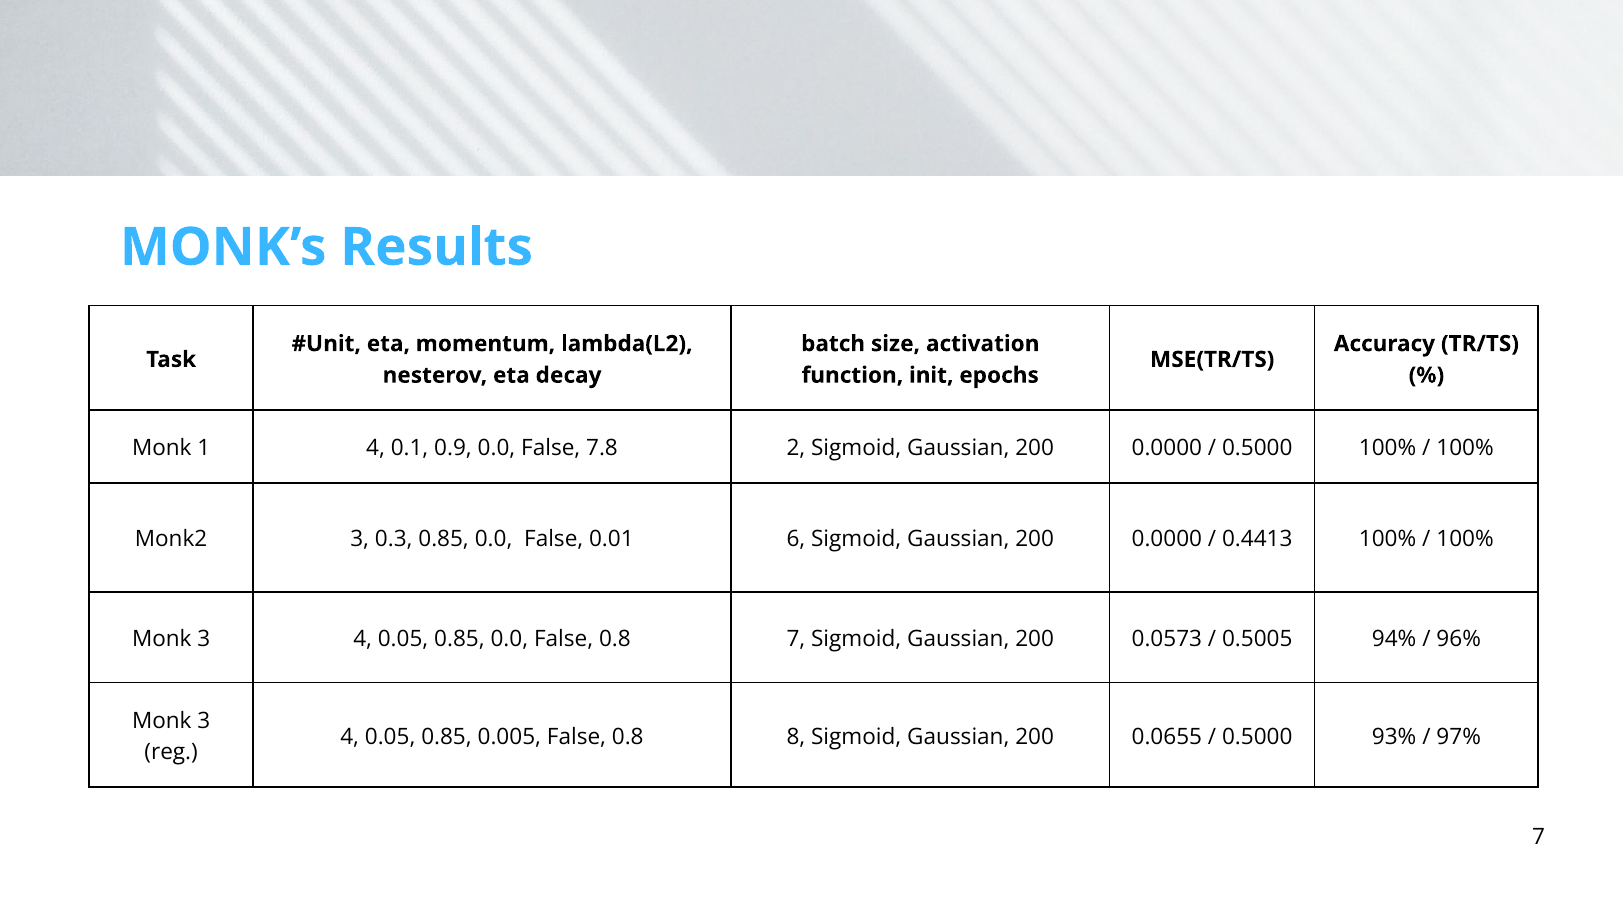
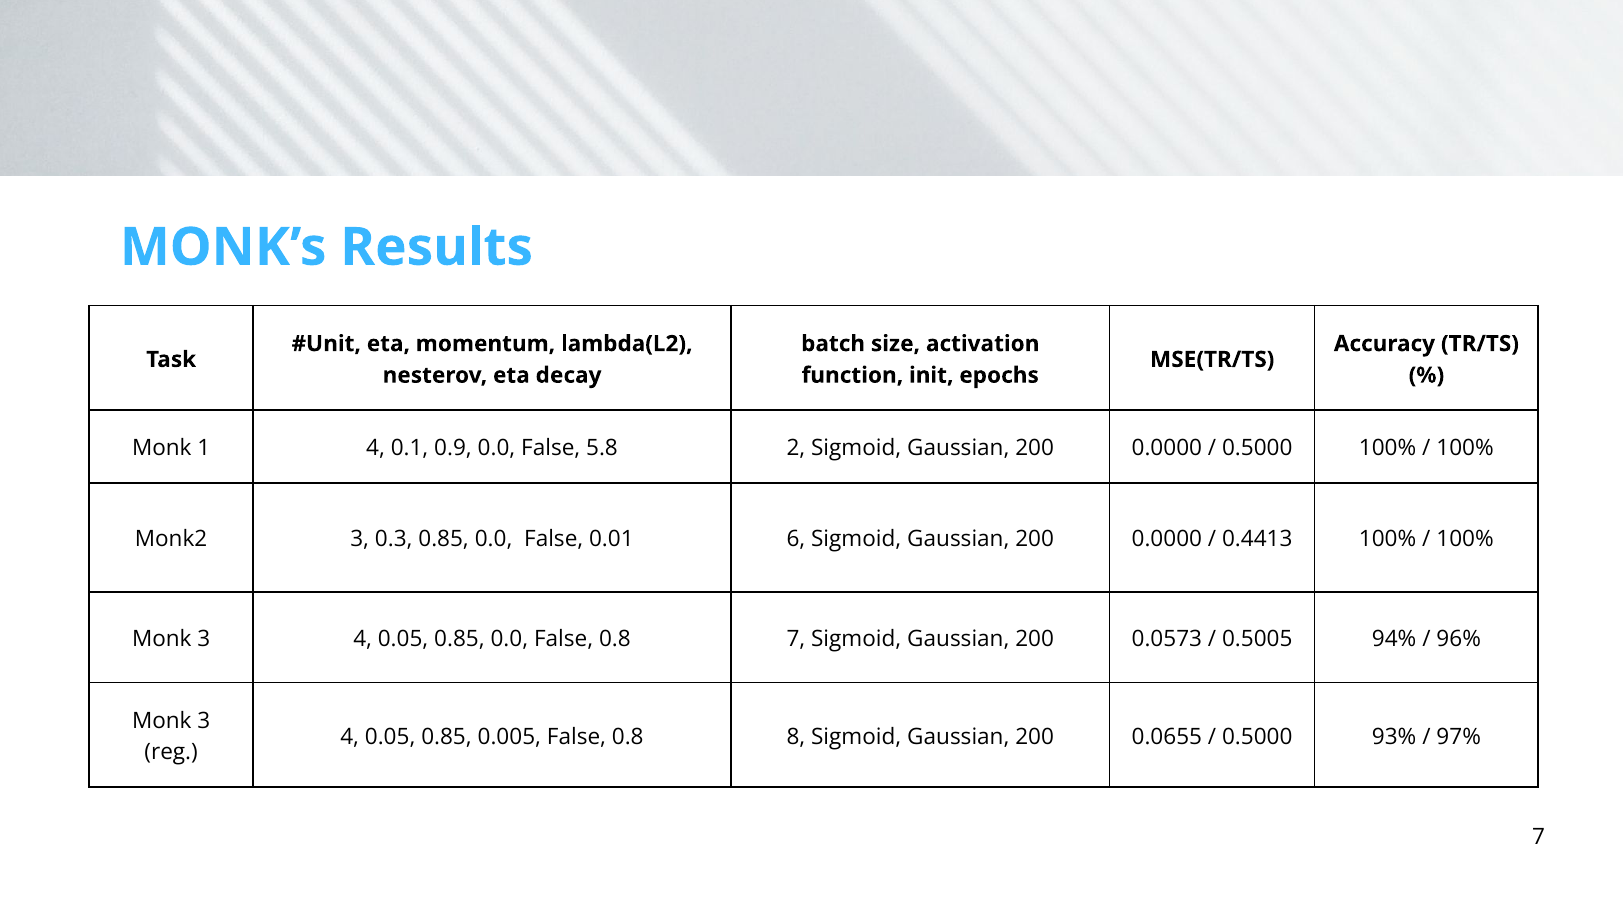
7.8: 7.8 -> 5.8
